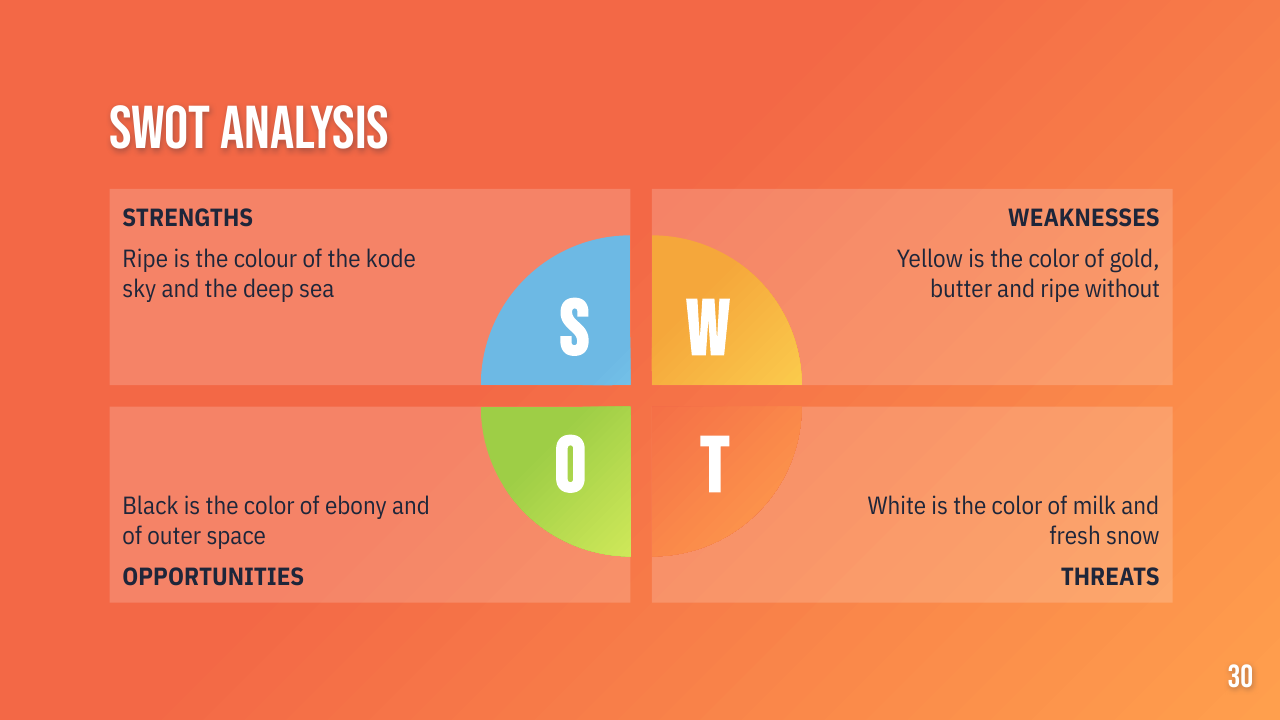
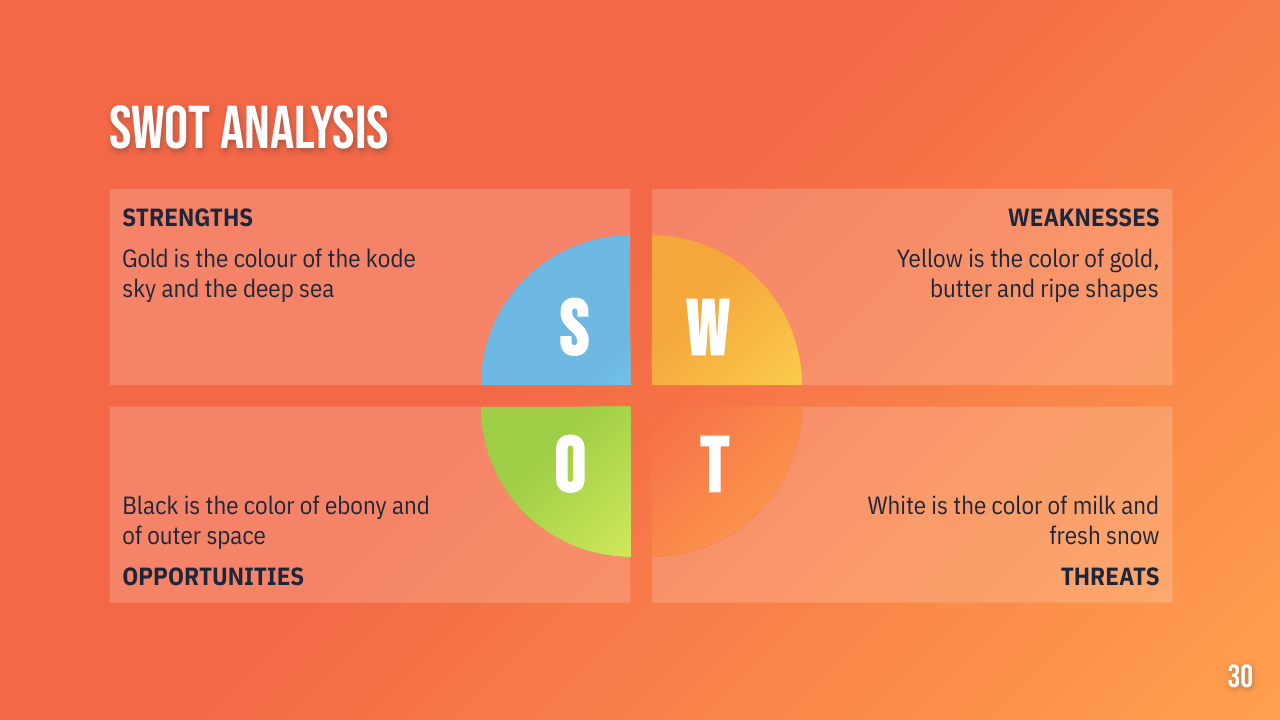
Ripe at (145, 259): Ripe -> Gold
without: without -> shapes
